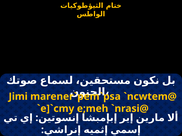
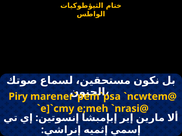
Jimi: Jimi -> Piry
